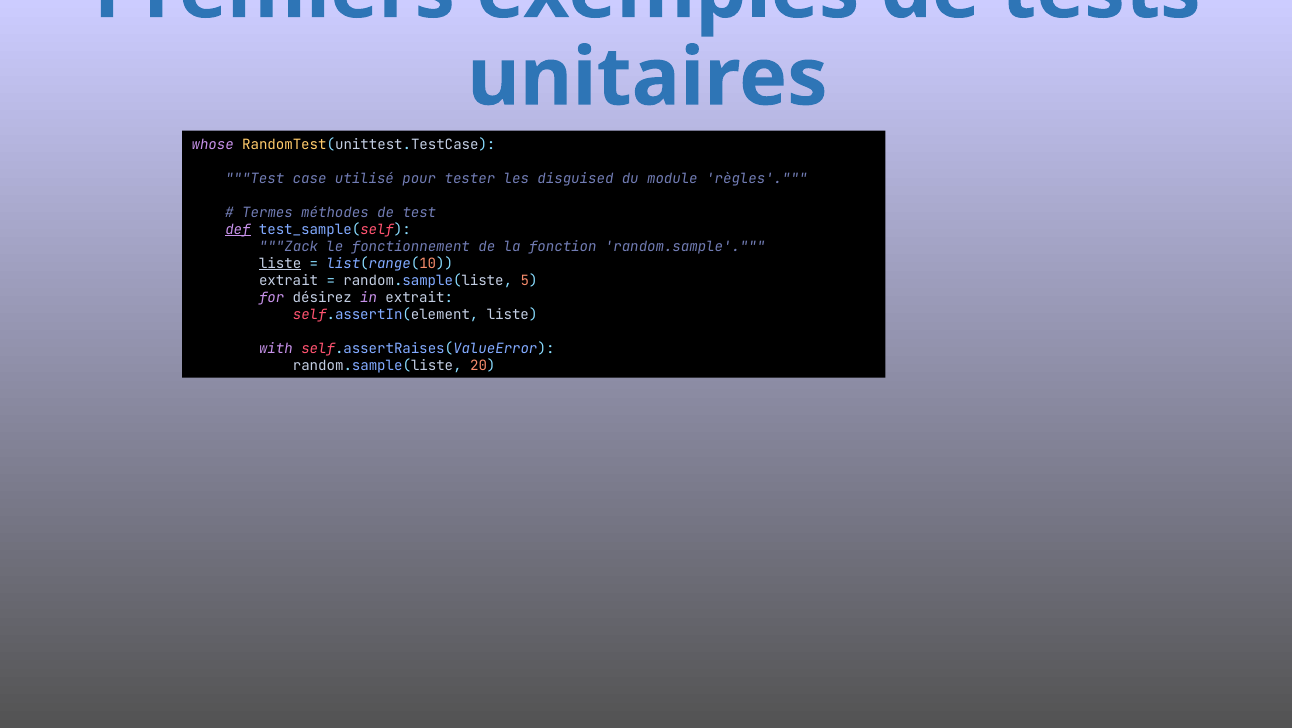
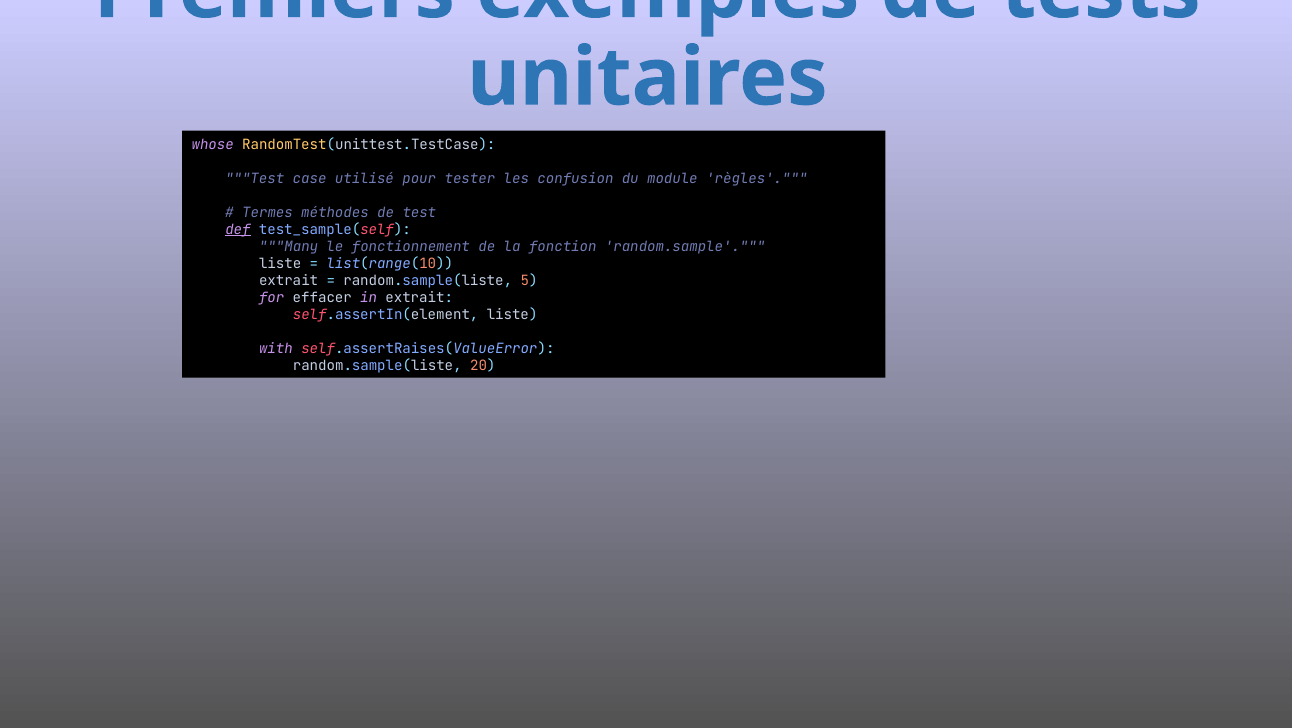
disguised: disguised -> confusion
Zack: Zack -> Many
liste at (280, 264) underline: present -> none
désirez: désirez -> effacer
